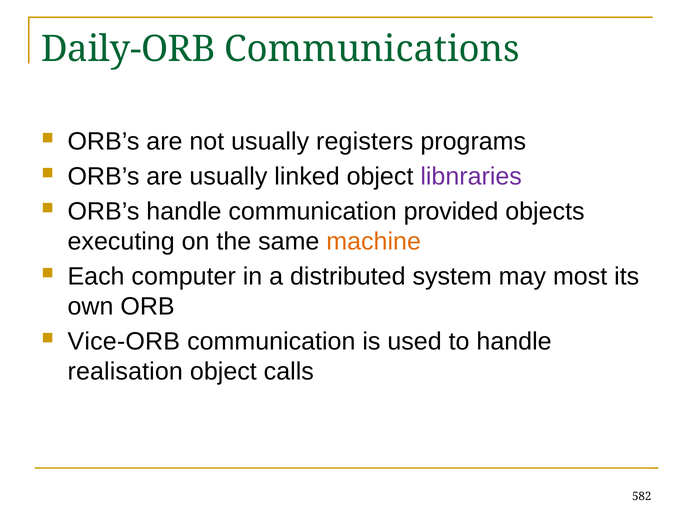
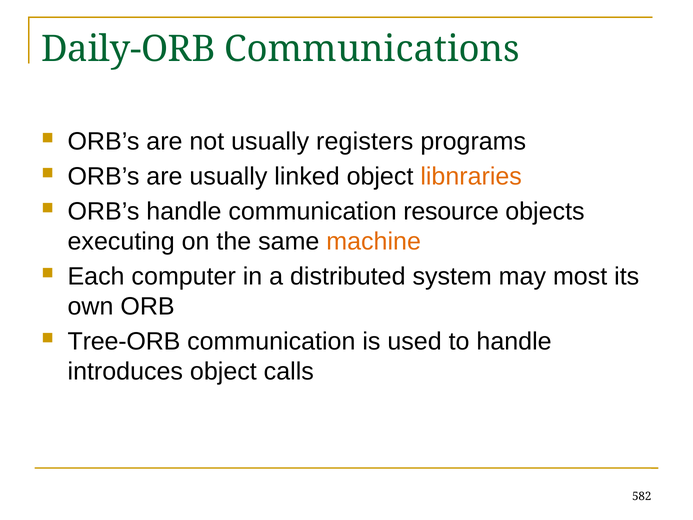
libnraries colour: purple -> orange
provided: provided -> resource
Vice-ORB: Vice-ORB -> Tree-ORB
realisation: realisation -> introduces
